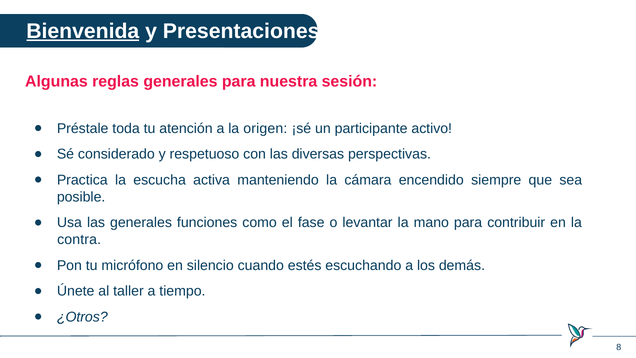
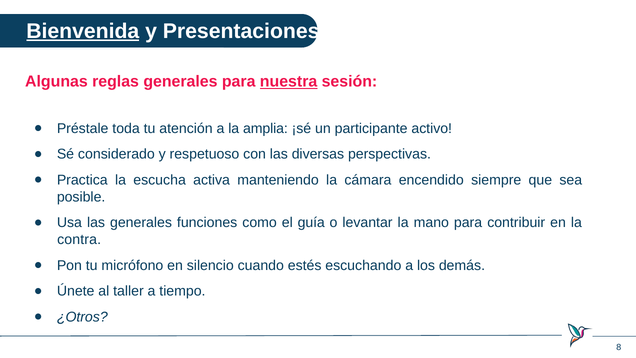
nuestra underline: none -> present
origen: origen -> amplia
fase: fase -> guía
